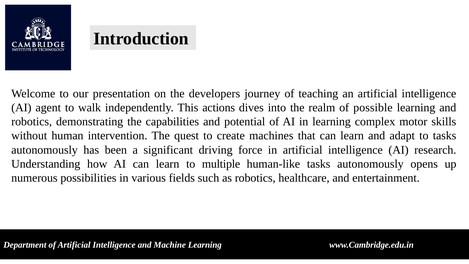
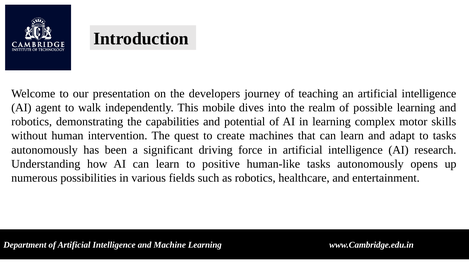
actions: actions -> mobile
multiple: multiple -> positive
